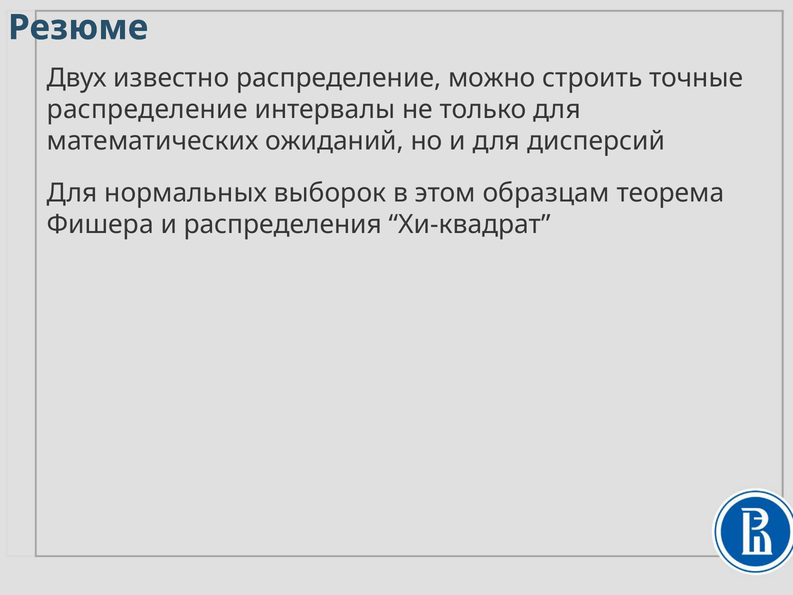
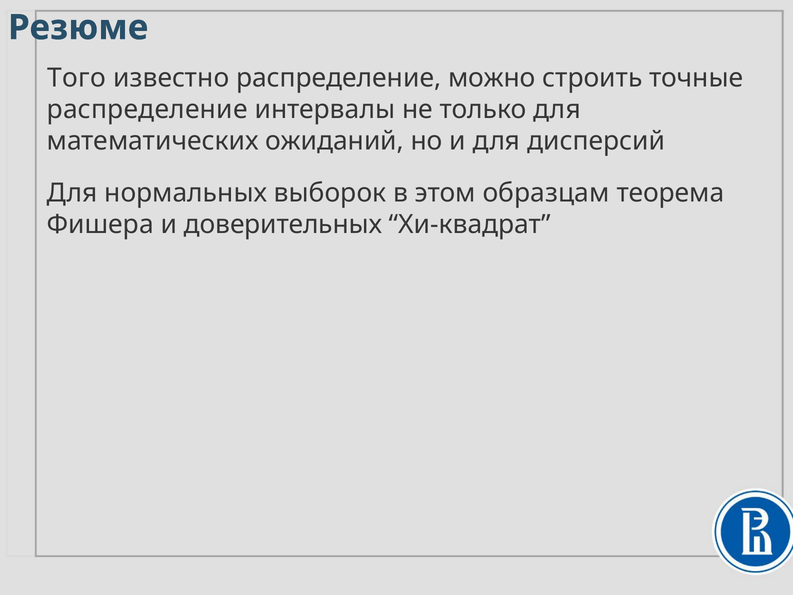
Двух: Двух -> Того
распределения: распределения -> доверительных
